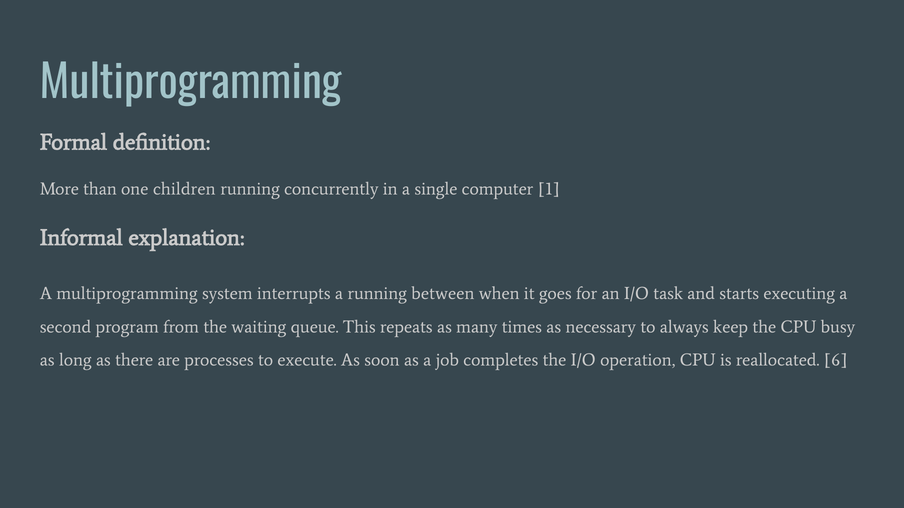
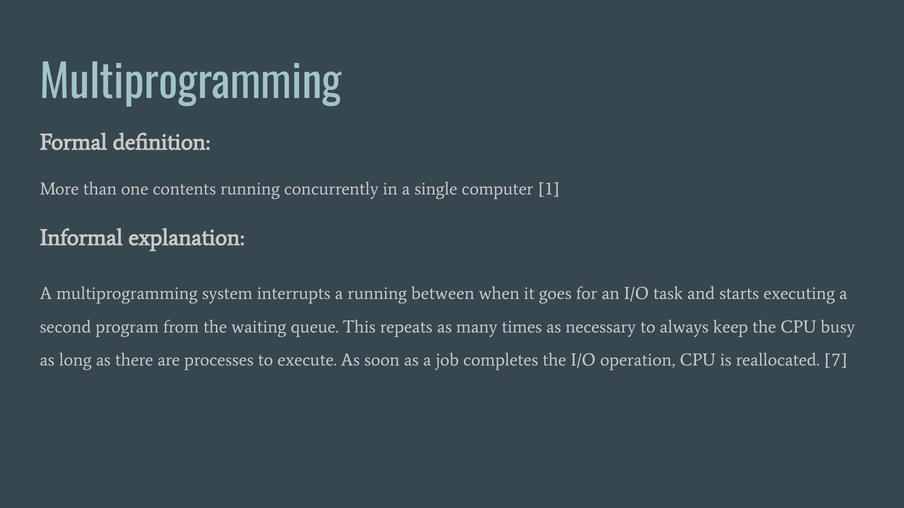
children: children -> contents
6: 6 -> 7
